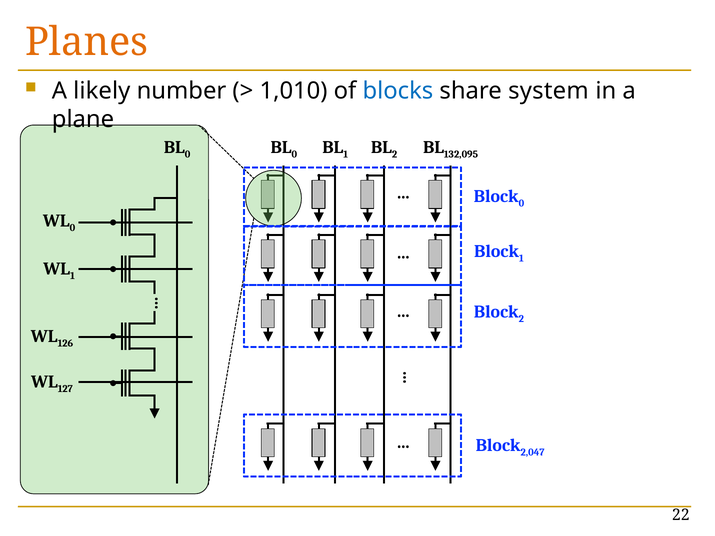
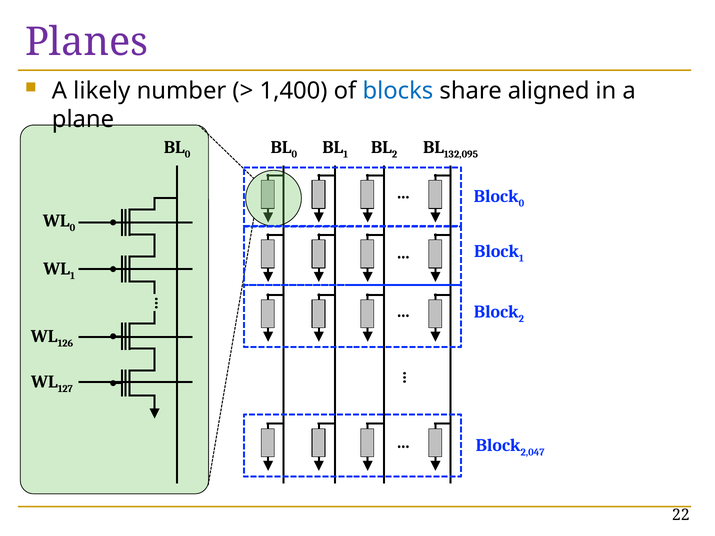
Planes colour: orange -> purple
1,010: 1,010 -> 1,400
system: system -> aligned
